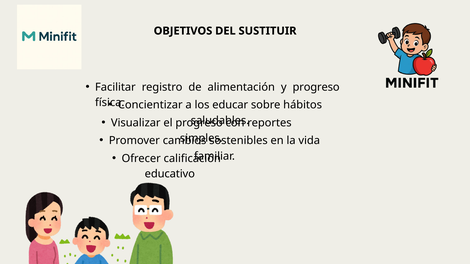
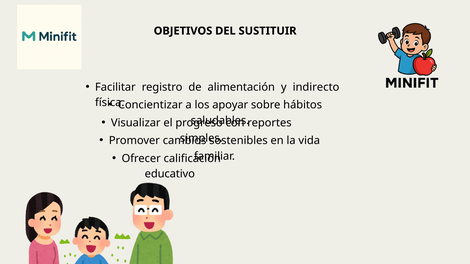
y progreso: progreso -> indirecto
educar: educar -> apoyar
